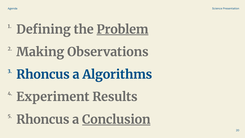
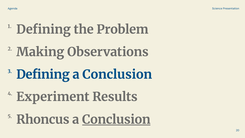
Problem underline: present -> none
Rhoncus at (43, 74): Rhoncus -> Defining
Algorithms at (117, 74): Algorithms -> Conclusion
